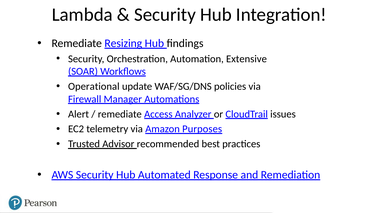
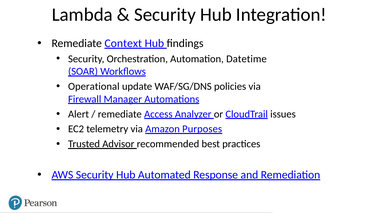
Resizing: Resizing -> Context
Extensive: Extensive -> Datetime
